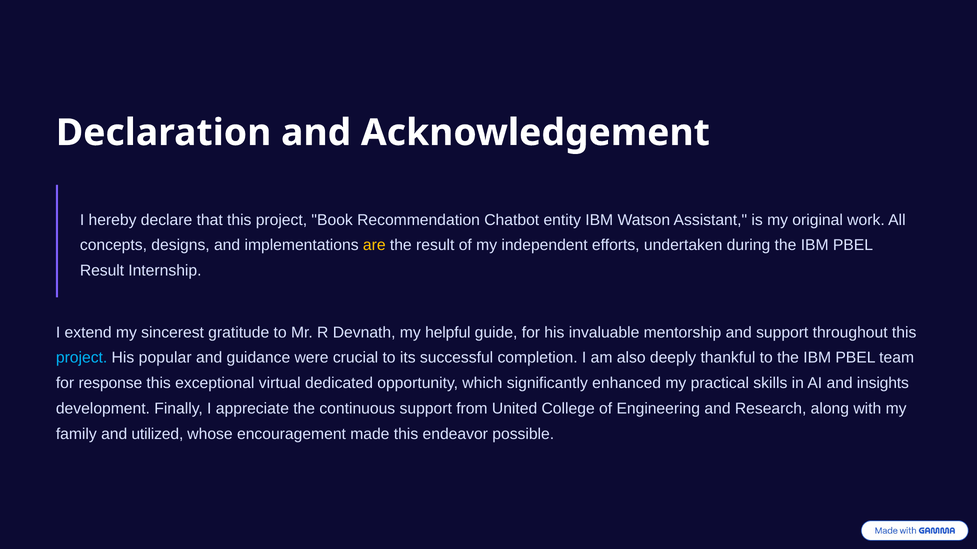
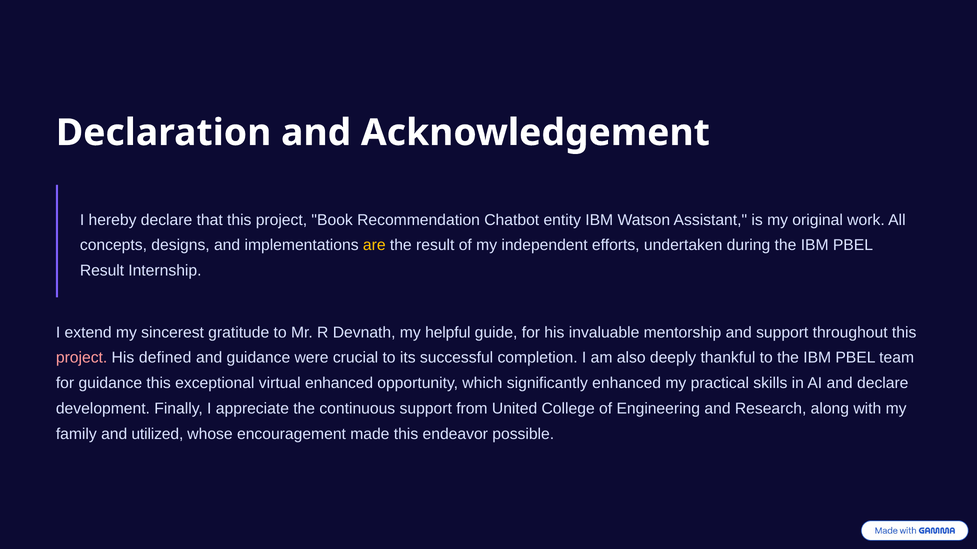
project at (82, 358) colour: light blue -> pink
popular: popular -> defined
for response: response -> guidance
virtual dedicated: dedicated -> enhanced
and insights: insights -> declare
